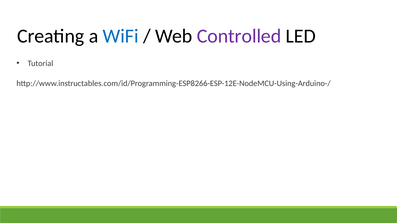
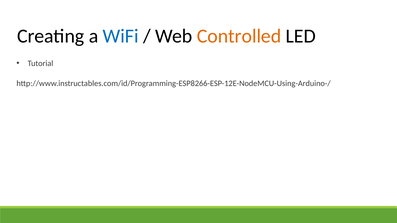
Controlled colour: purple -> orange
